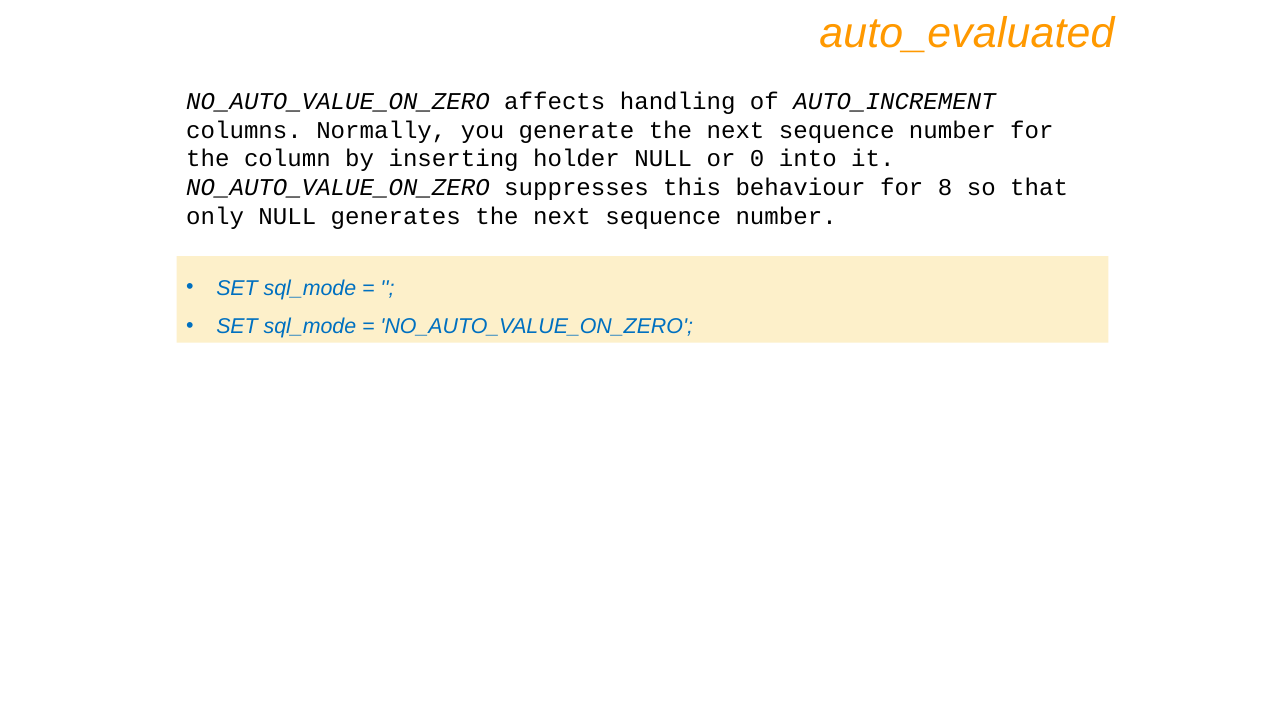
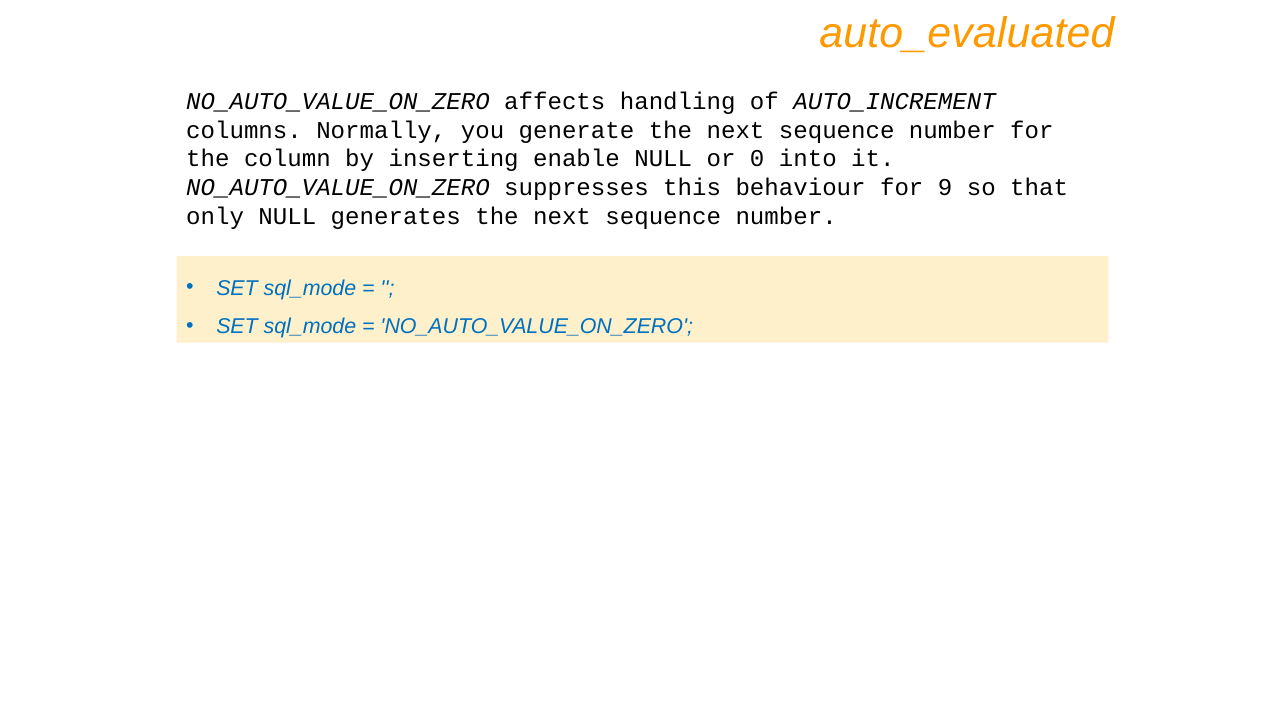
holder: holder -> enable
8: 8 -> 9
